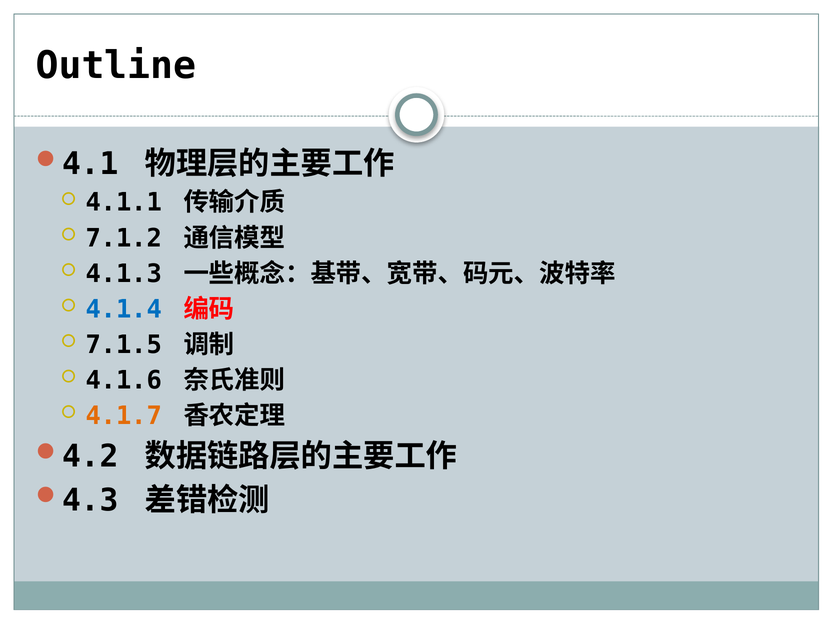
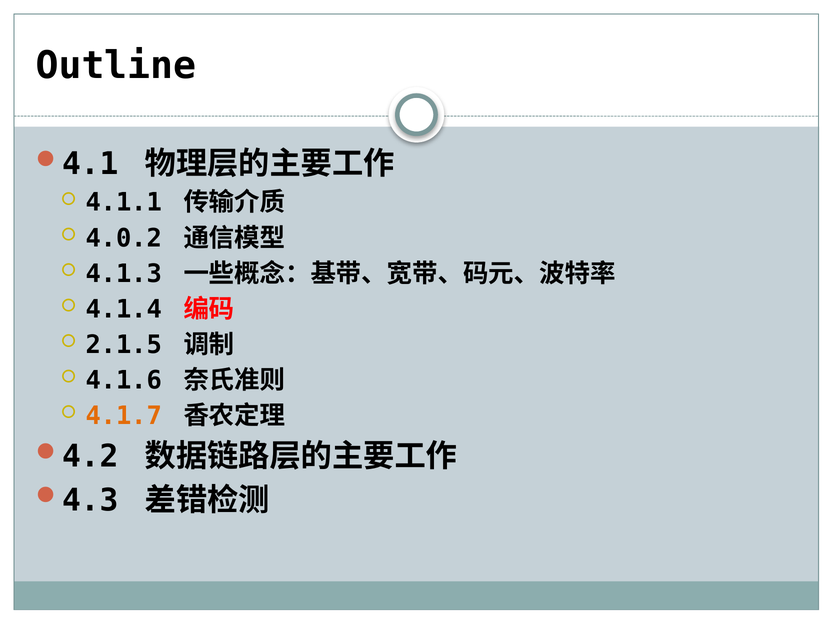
7.1.2: 7.1.2 -> 4.0.2
4.1.4 colour: blue -> black
7.1.5: 7.1.5 -> 2.1.5
